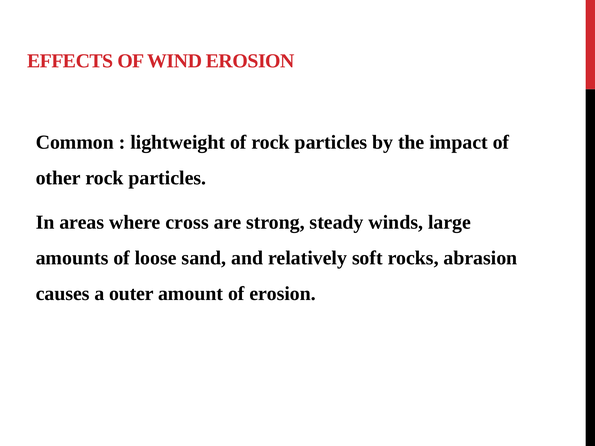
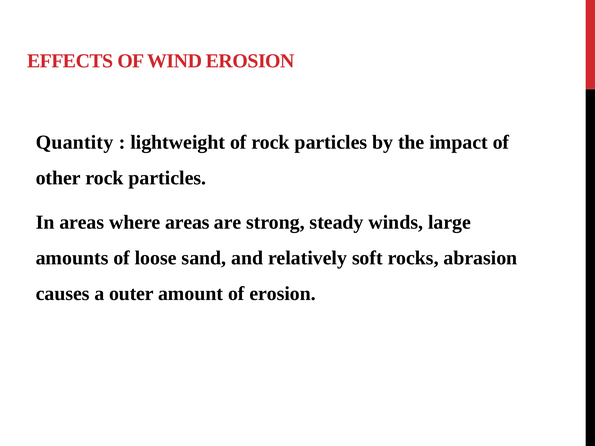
Common: Common -> Quantity
where cross: cross -> areas
